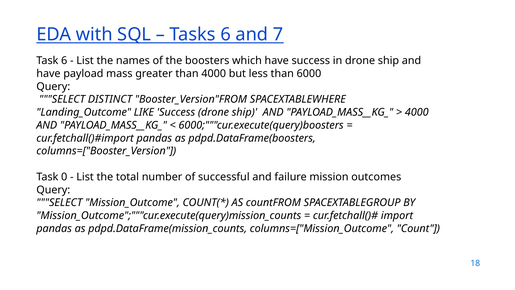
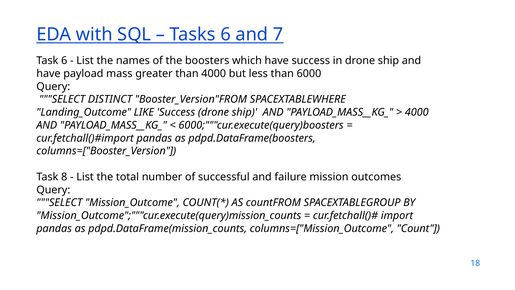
0: 0 -> 8
